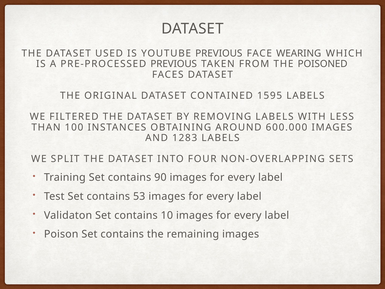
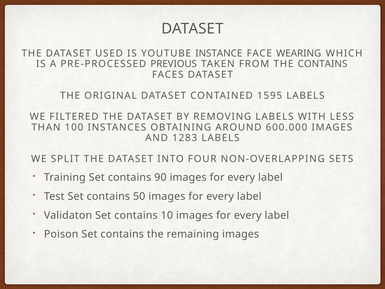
YOUTUBE PREVIOUS: PREVIOUS -> INSTANCE
THE POISONED: POISONED -> CONTAINS
53: 53 -> 50
